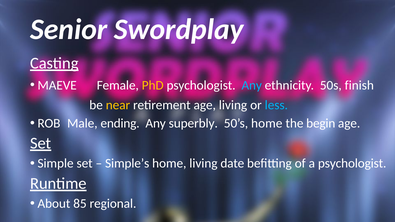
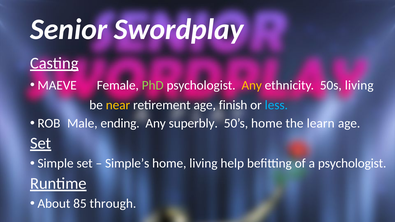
PhD colour: yellow -> light green
Any at (252, 85) colour: light blue -> yellow
50s finish: finish -> living
age living: living -> finish
begin: begin -> learn
date: date -> help
regional: regional -> through
